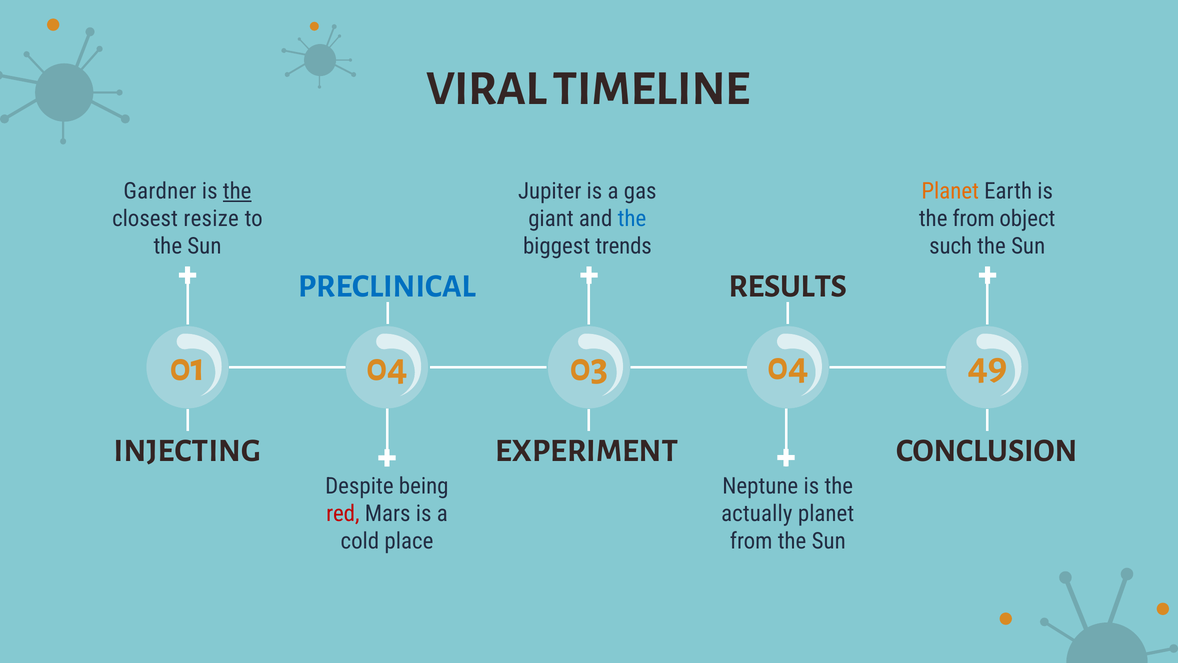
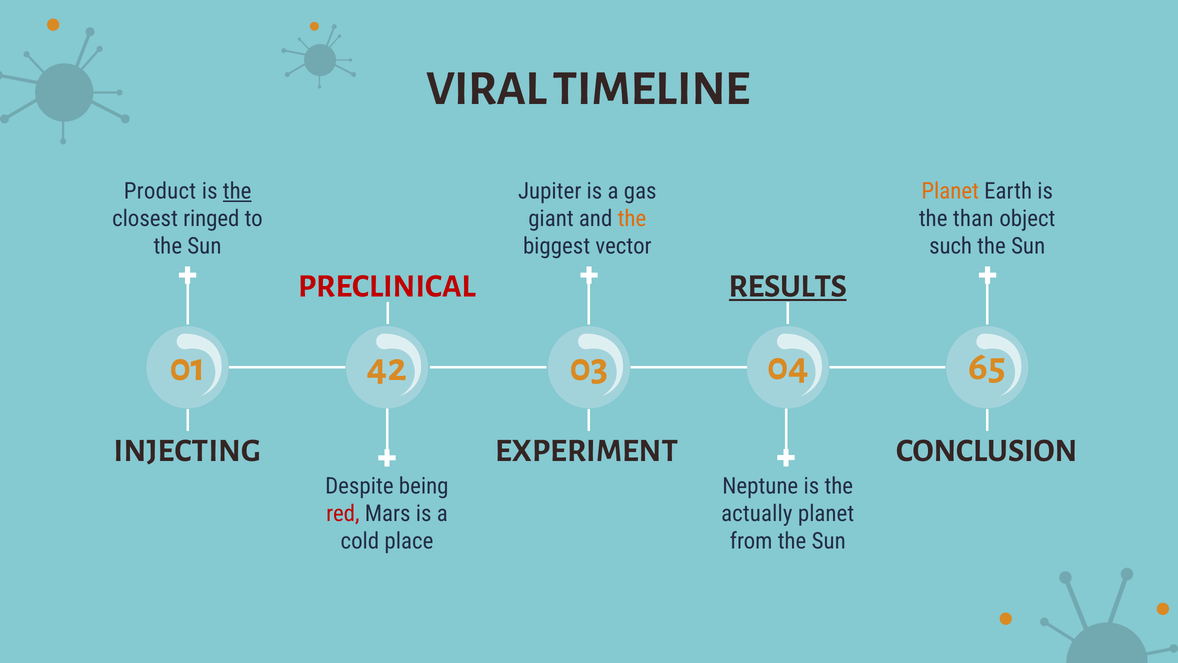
Gardner: Gardner -> Product
resize: resize -> ringed
the at (632, 219) colour: blue -> orange
the from: from -> than
trends: trends -> vector
PRECLINICAL colour: blue -> red
RESULTS underline: none -> present
01 04: 04 -> 42
49: 49 -> 65
